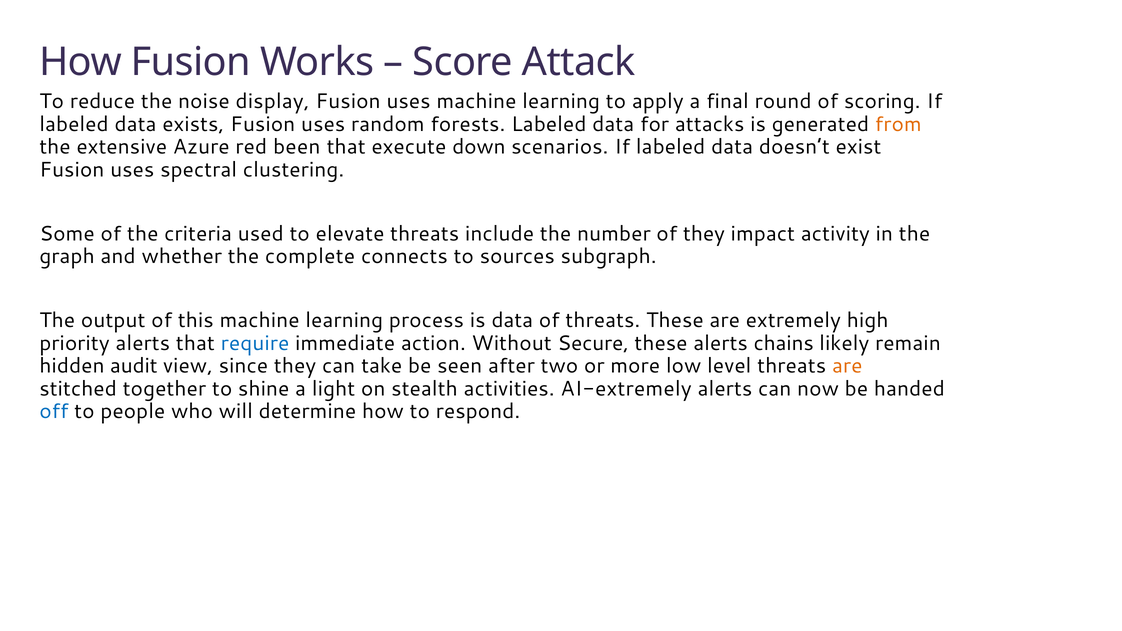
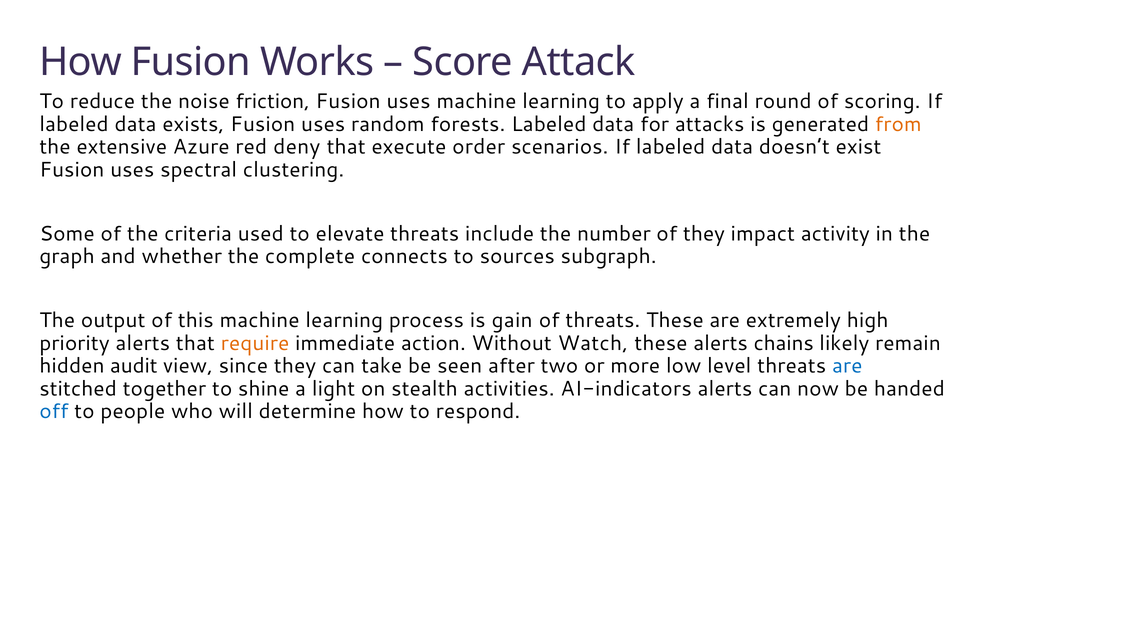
display: display -> friction
been: been -> deny
down: down -> order
is data: data -> gain
require colour: blue -> orange
Secure: Secure -> Watch
are at (847, 366) colour: orange -> blue
AI-extremely: AI-extremely -> AI-indicators
